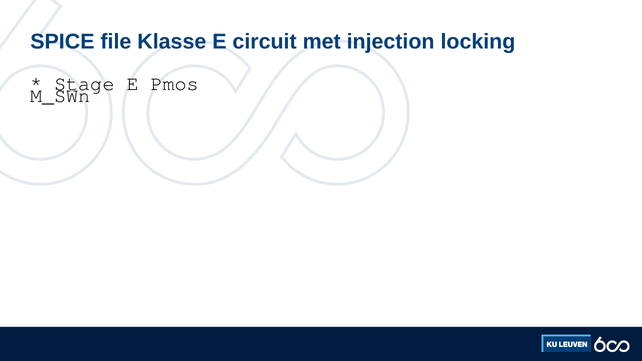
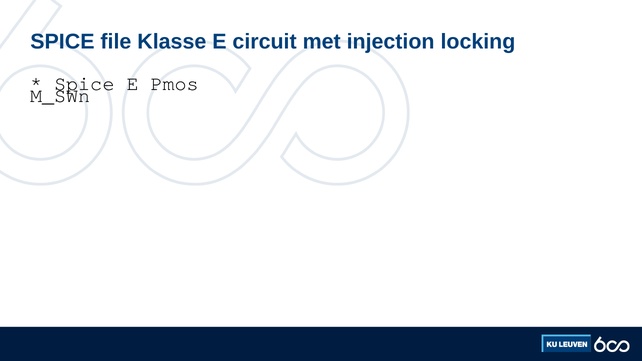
Stage at (84, 84): Stage -> Spice
